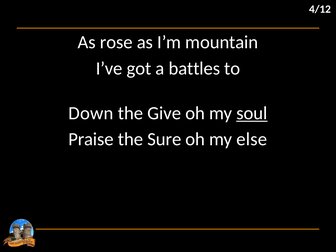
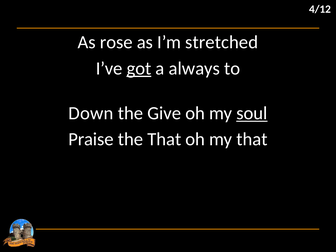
mountain: mountain -> stretched
got underline: none -> present
battles: battles -> always
the Sure: Sure -> That
my else: else -> that
